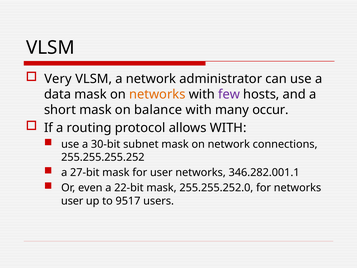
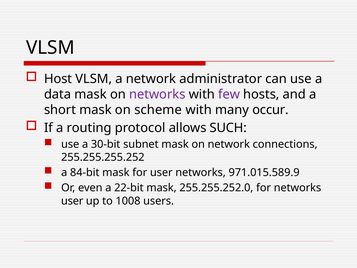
Very: Very -> Host
networks at (157, 94) colour: orange -> purple
balance: balance -> scheme
allows WITH: WITH -> SUCH
27-bit: 27-bit -> 84-bit
346.282.001.1: 346.282.001.1 -> 971.015.589.9
9517: 9517 -> 1008
